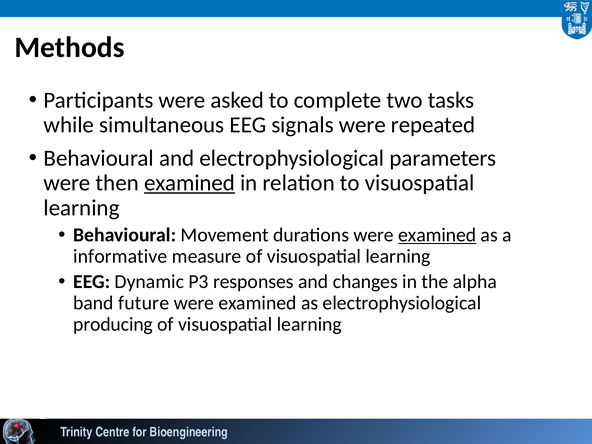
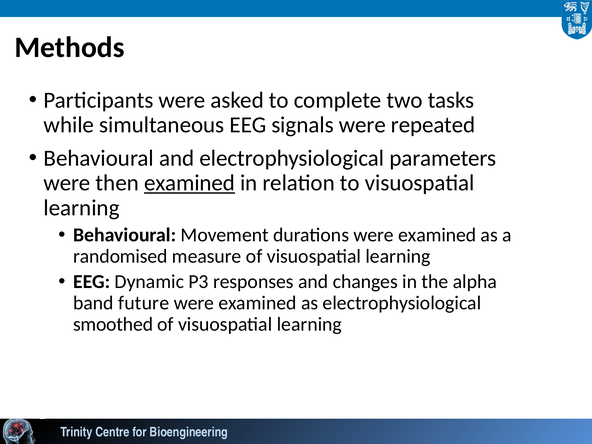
examined at (437, 235) underline: present -> none
informative: informative -> randomised
producing: producing -> smoothed
